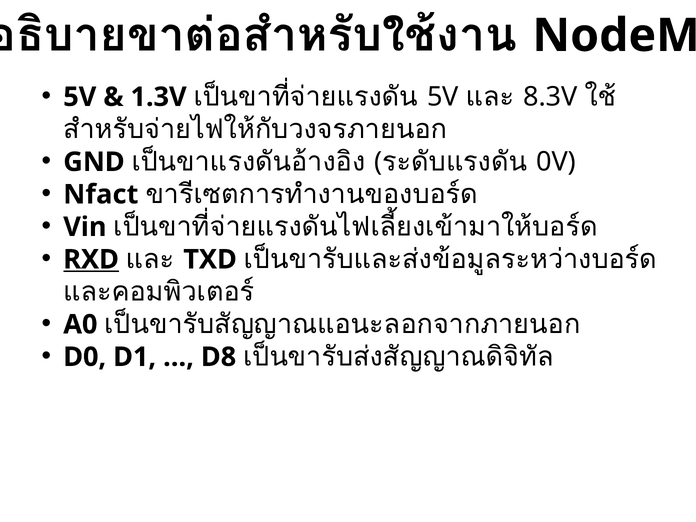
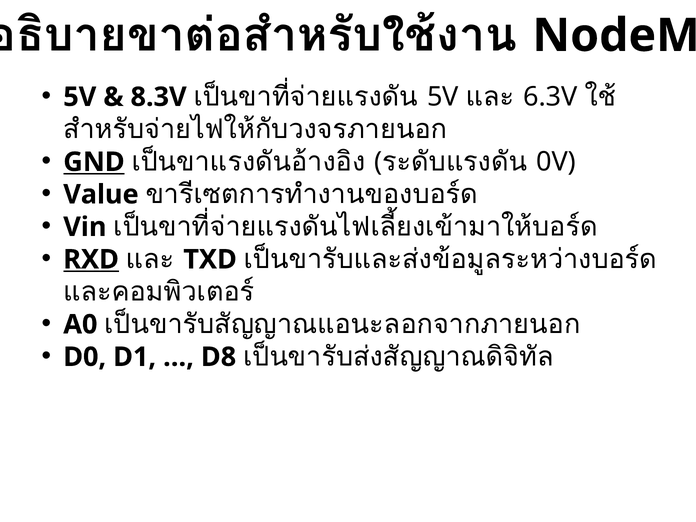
1.3V: 1.3V -> 8.3V
8.3V: 8.3V -> 6.3V
GND underline: none -> present
Nfact: Nfact -> Value
